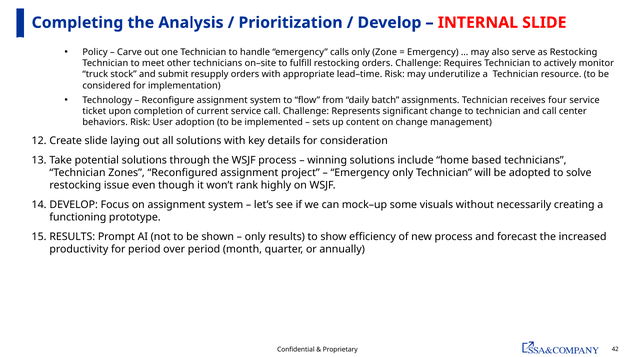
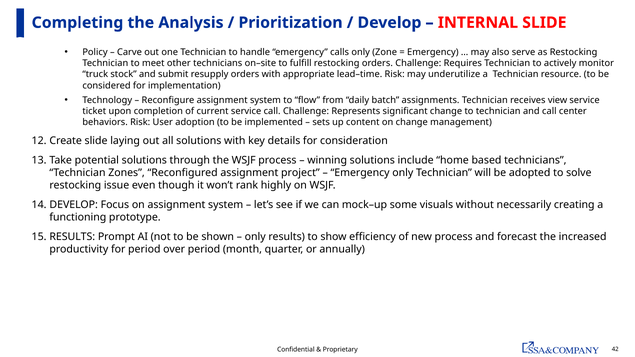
four: four -> view
